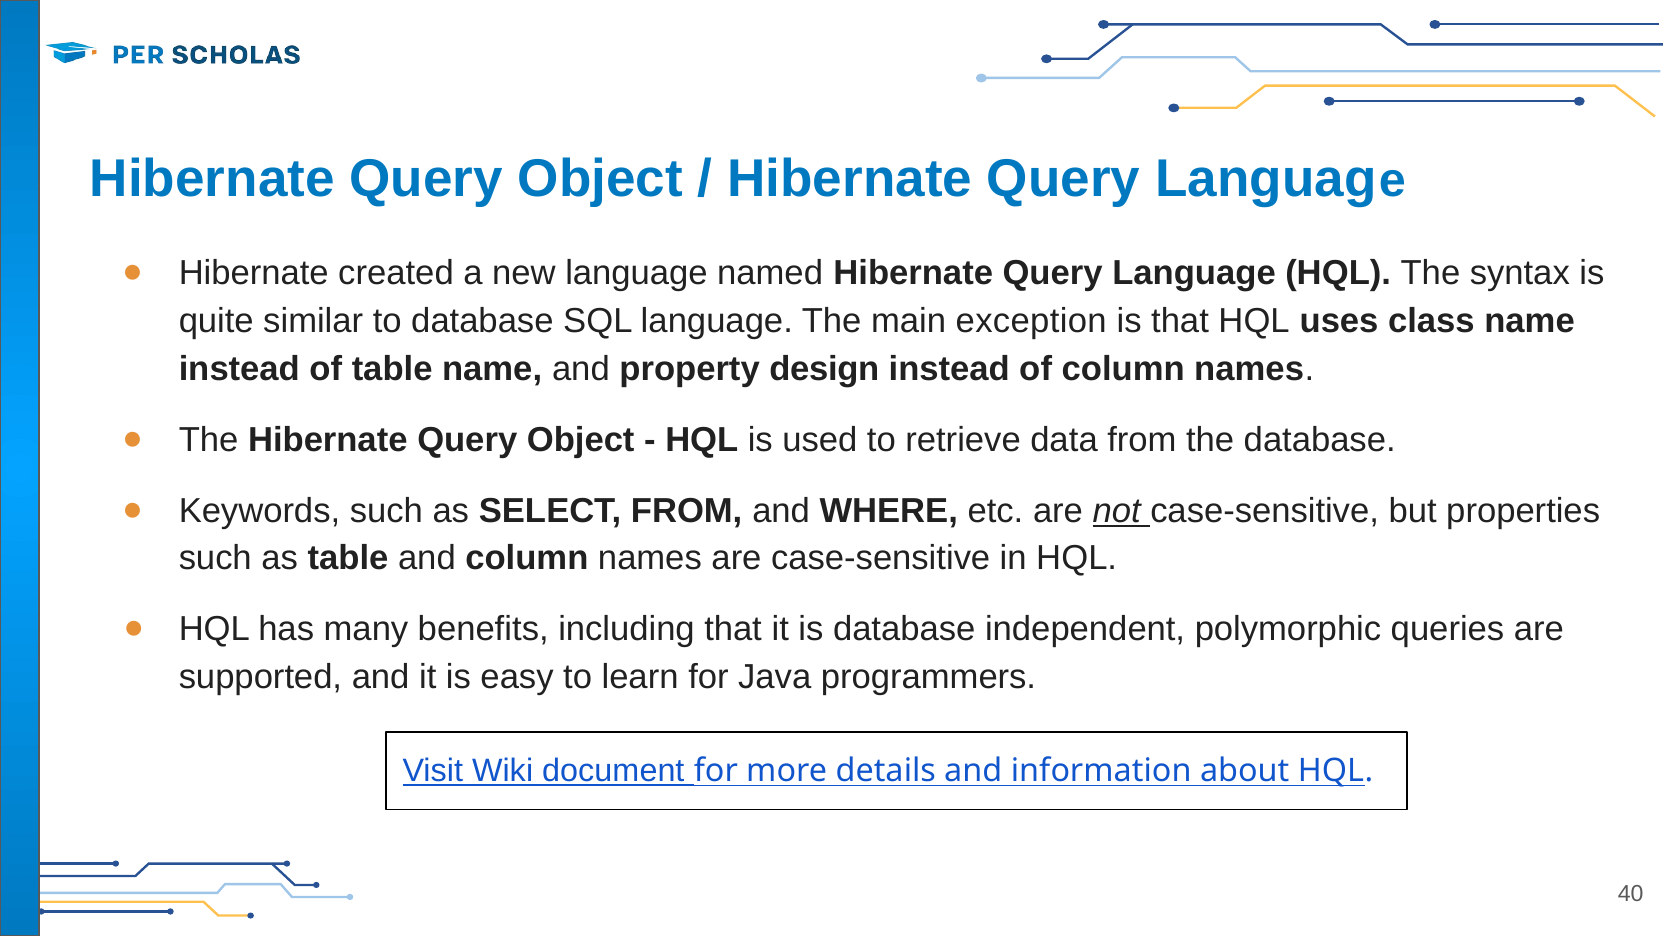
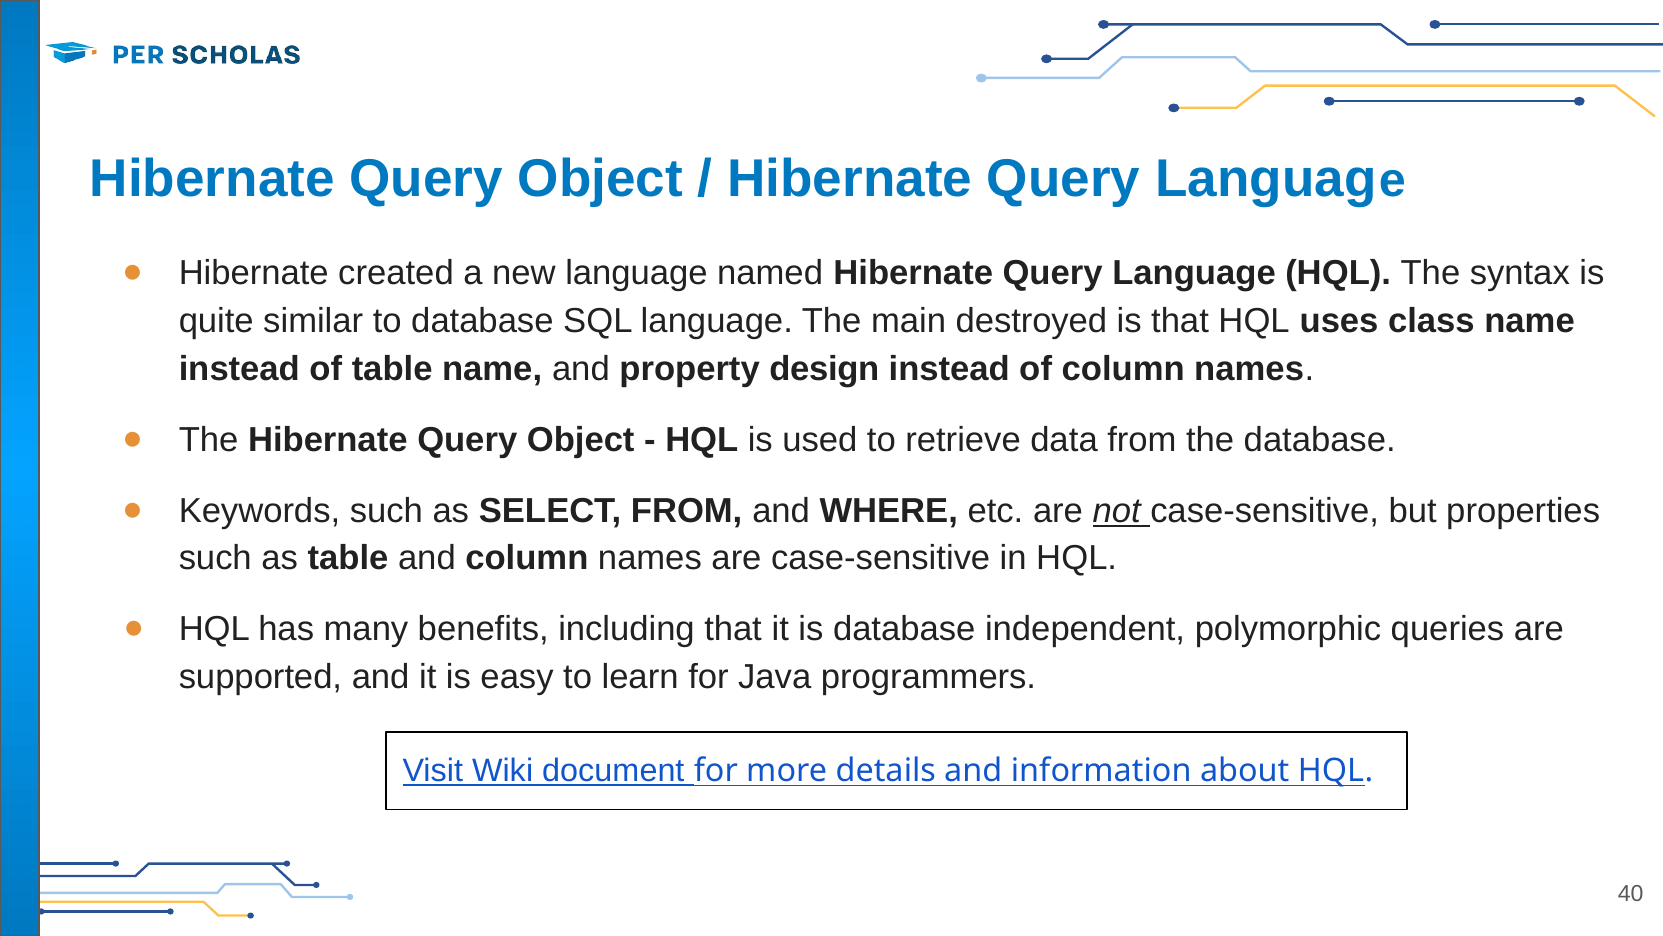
exception: exception -> destroyed
